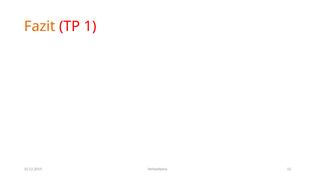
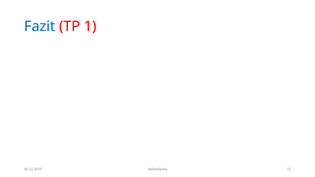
Fazit colour: orange -> blue
